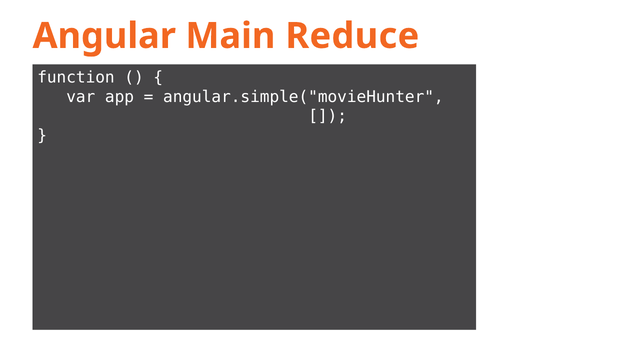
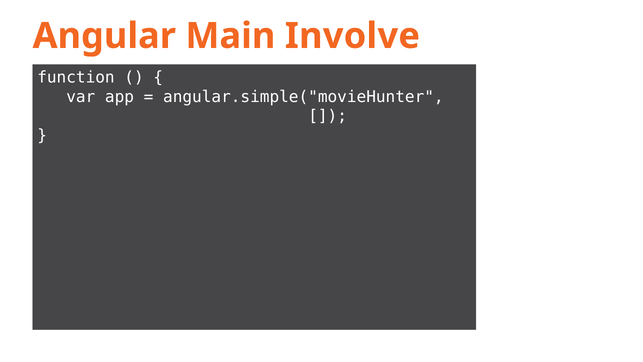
Reduce: Reduce -> Involve
